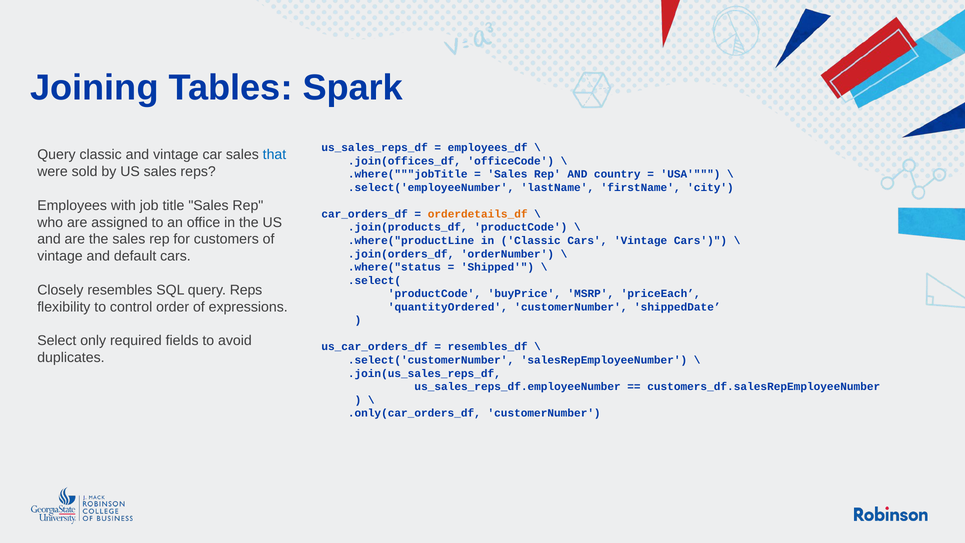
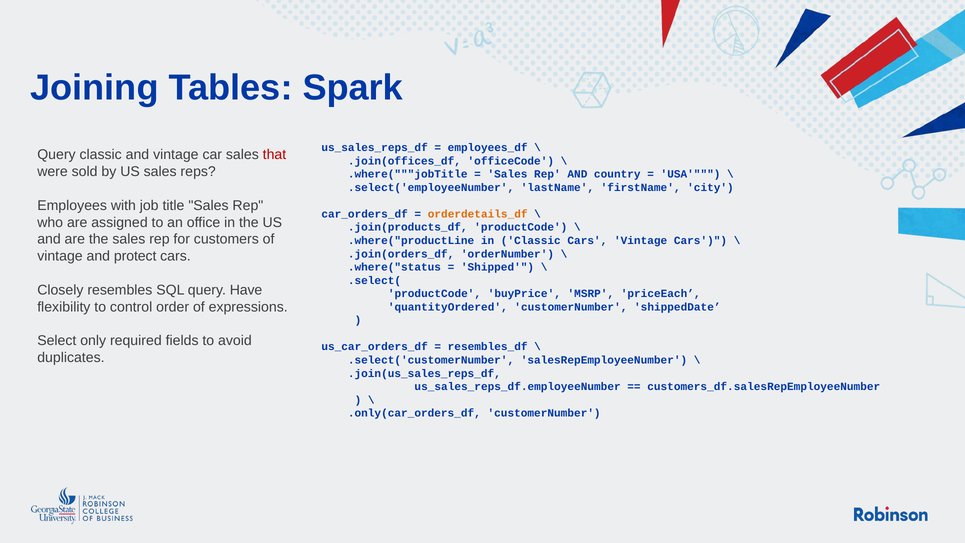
that colour: blue -> red
default: default -> protect
query Reps: Reps -> Have
